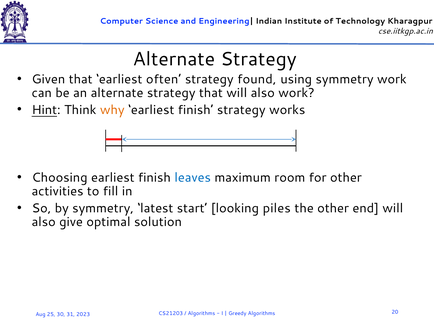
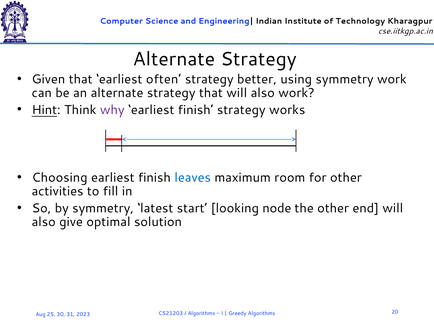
found: found -> better
why colour: orange -> purple
piles: piles -> node
